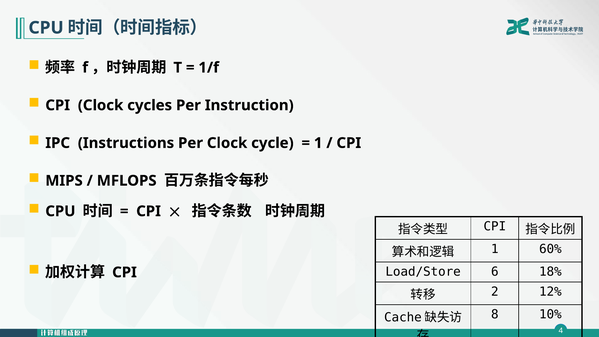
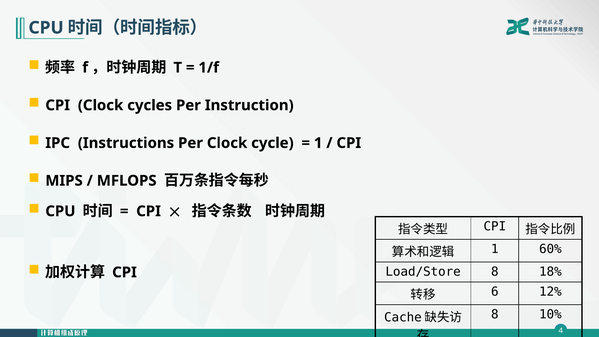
Load/Store 6: 6 -> 8
2: 2 -> 6
